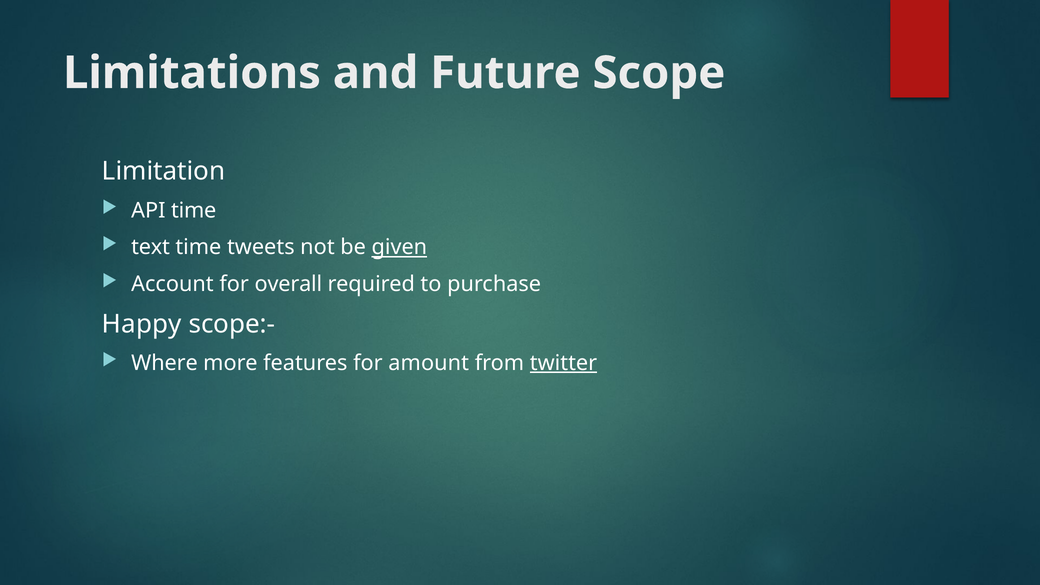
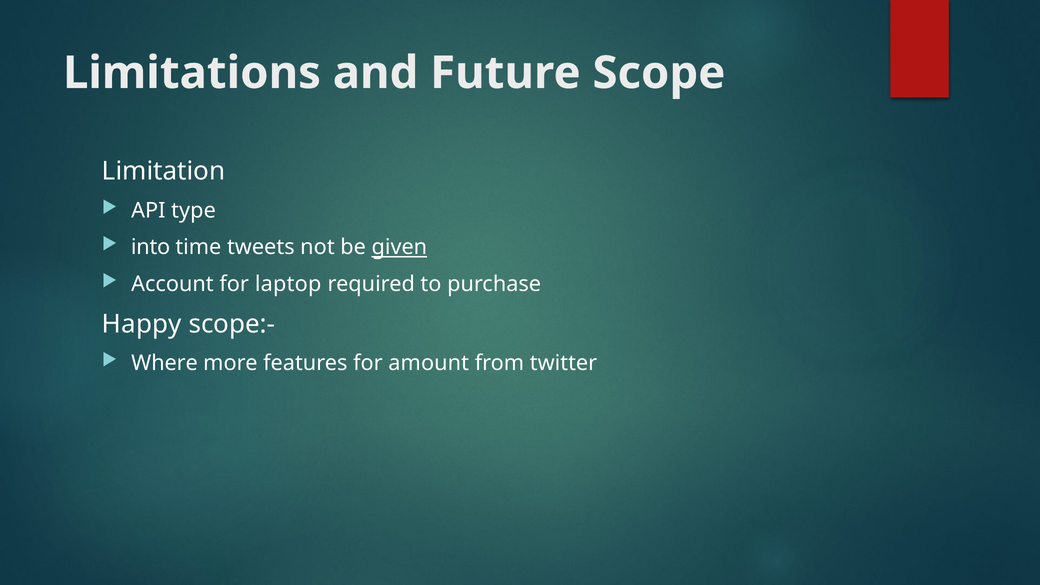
API time: time -> type
text: text -> into
overall: overall -> laptop
twitter underline: present -> none
